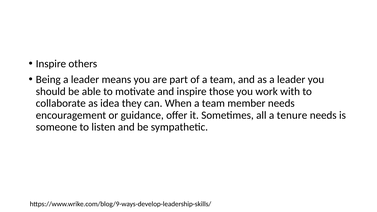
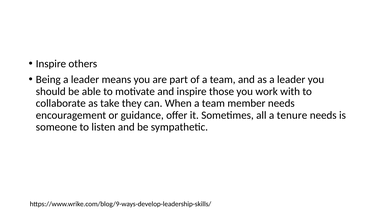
idea: idea -> take
